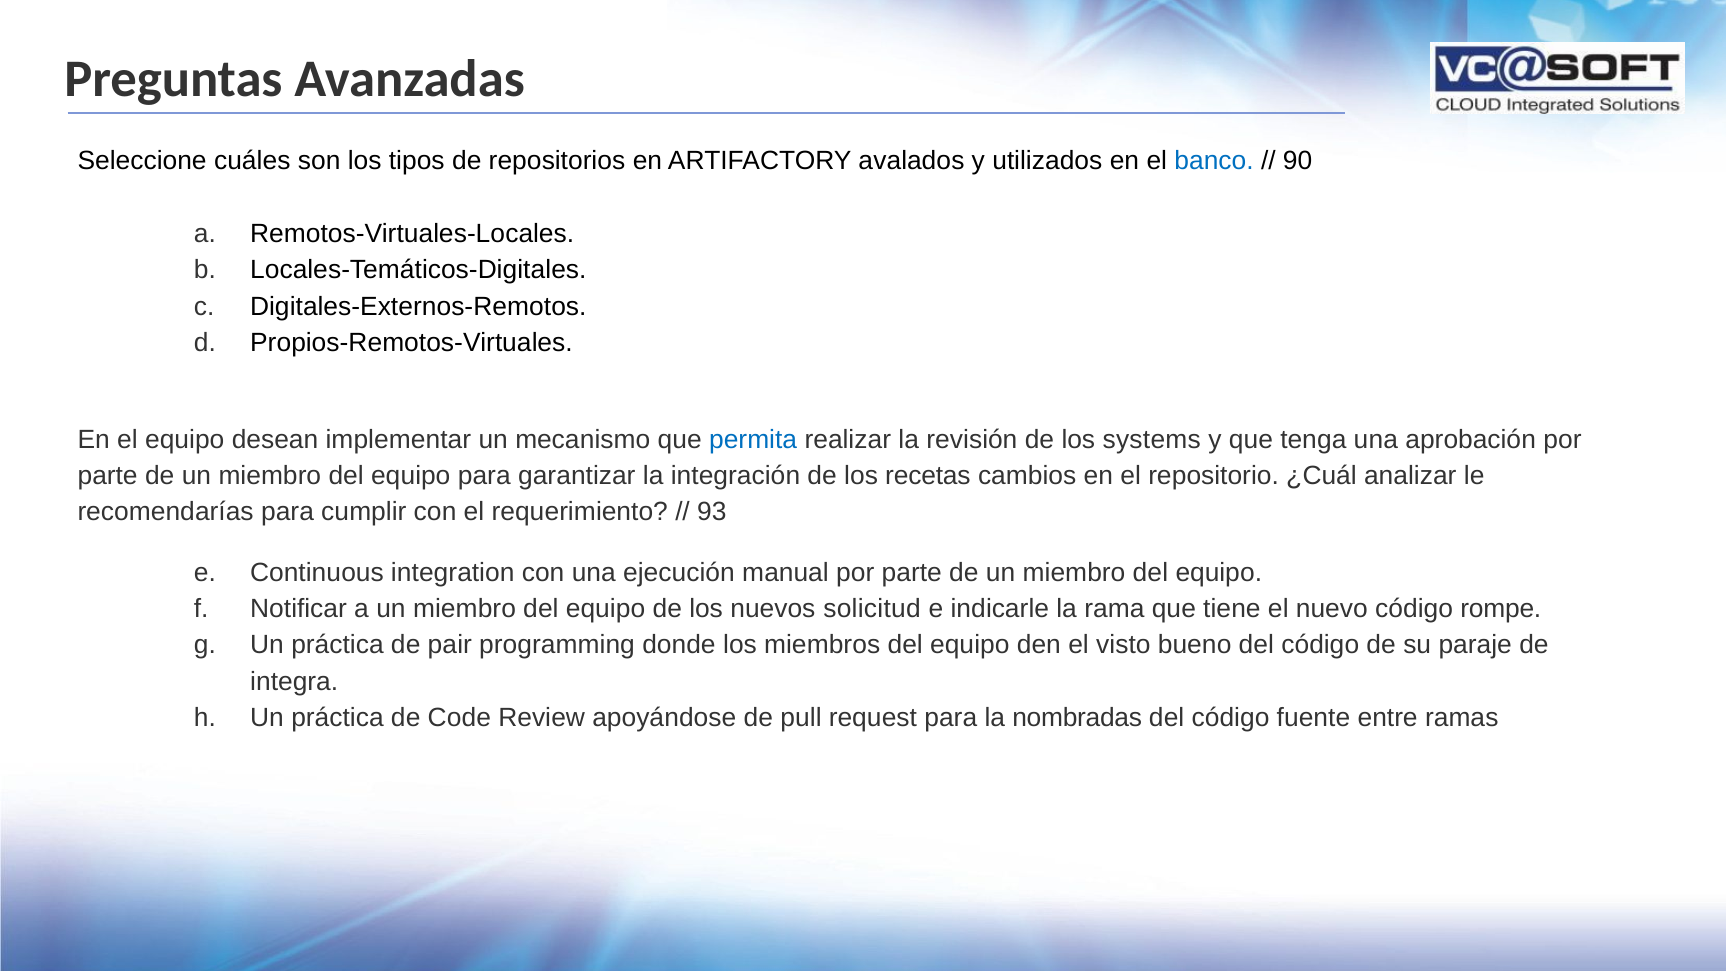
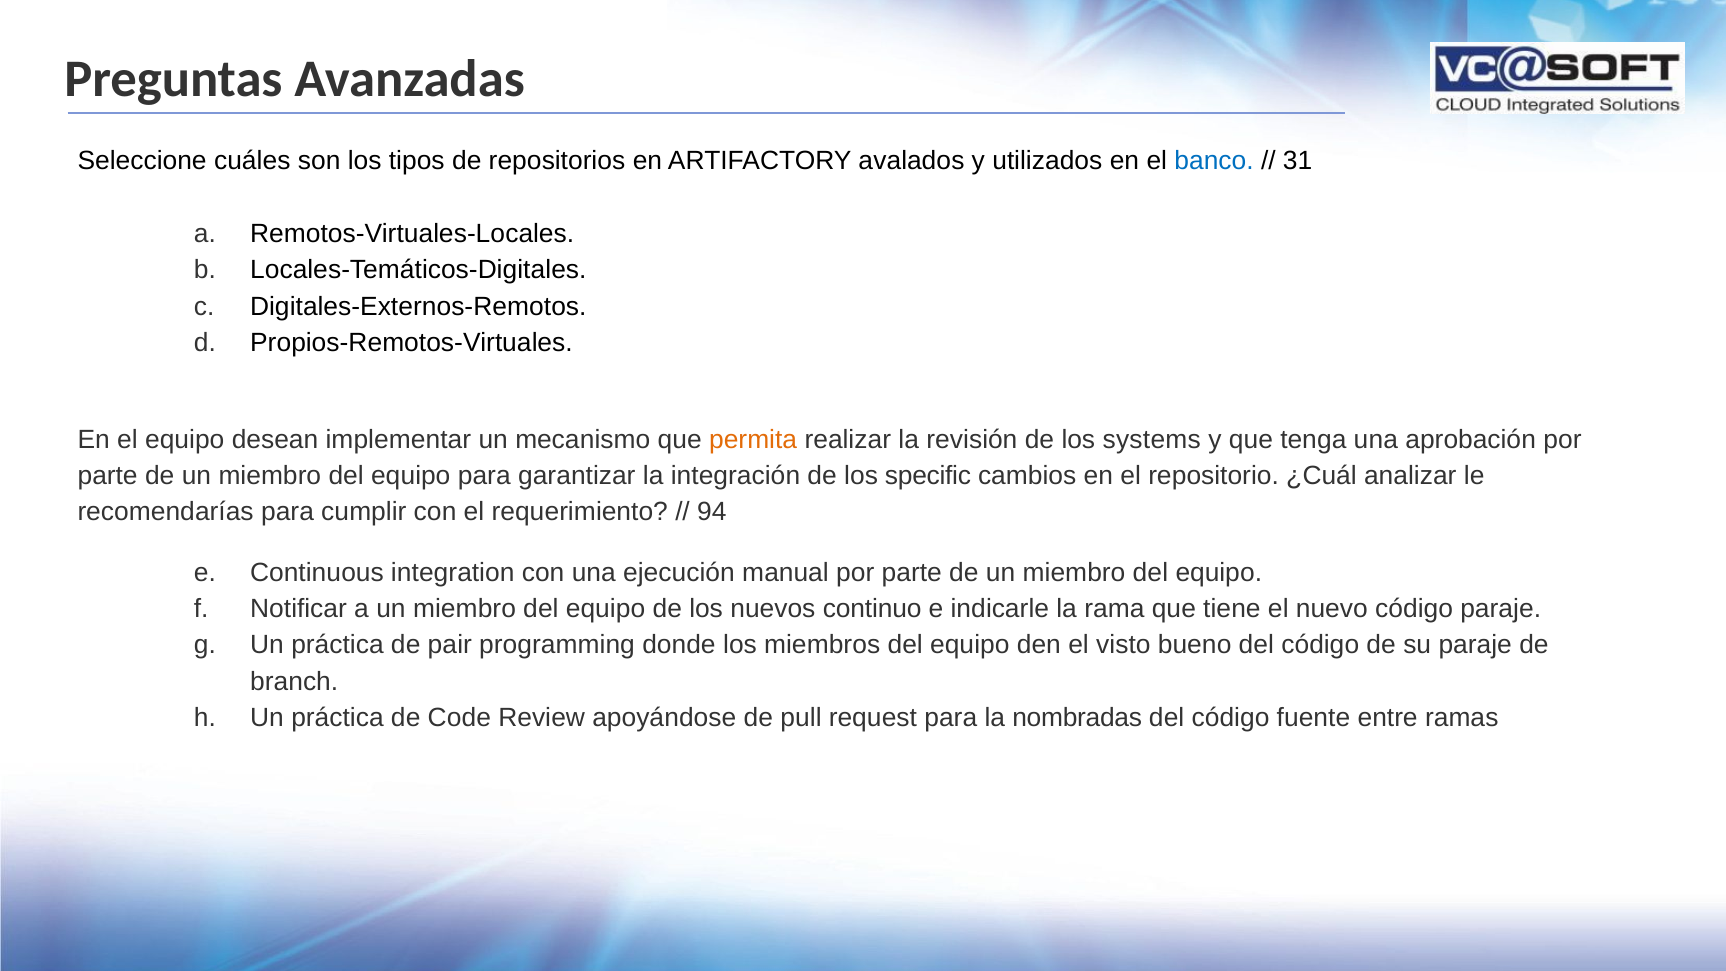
90: 90 -> 31
permita colour: blue -> orange
recetas: recetas -> specific
93: 93 -> 94
solicitud: solicitud -> continuo
código rompe: rompe -> paraje
integra: integra -> branch
